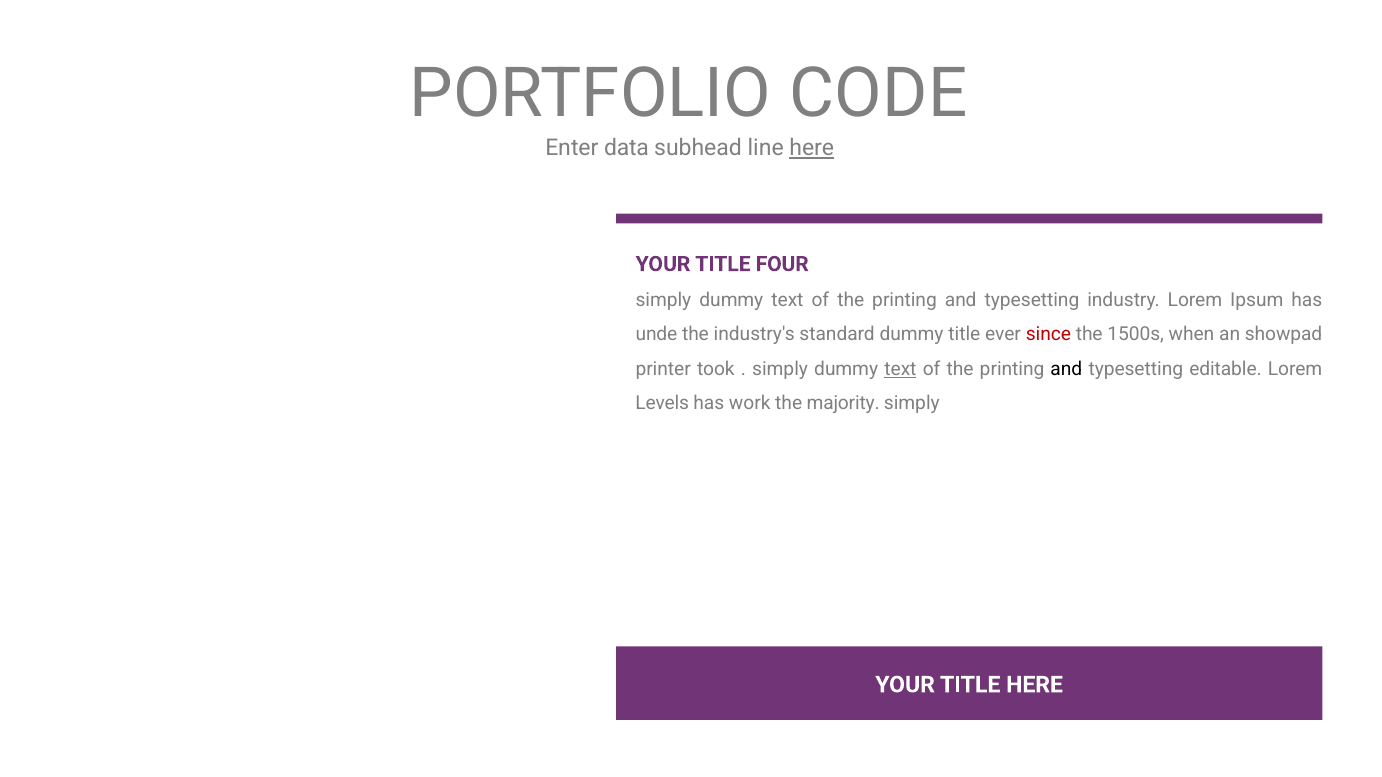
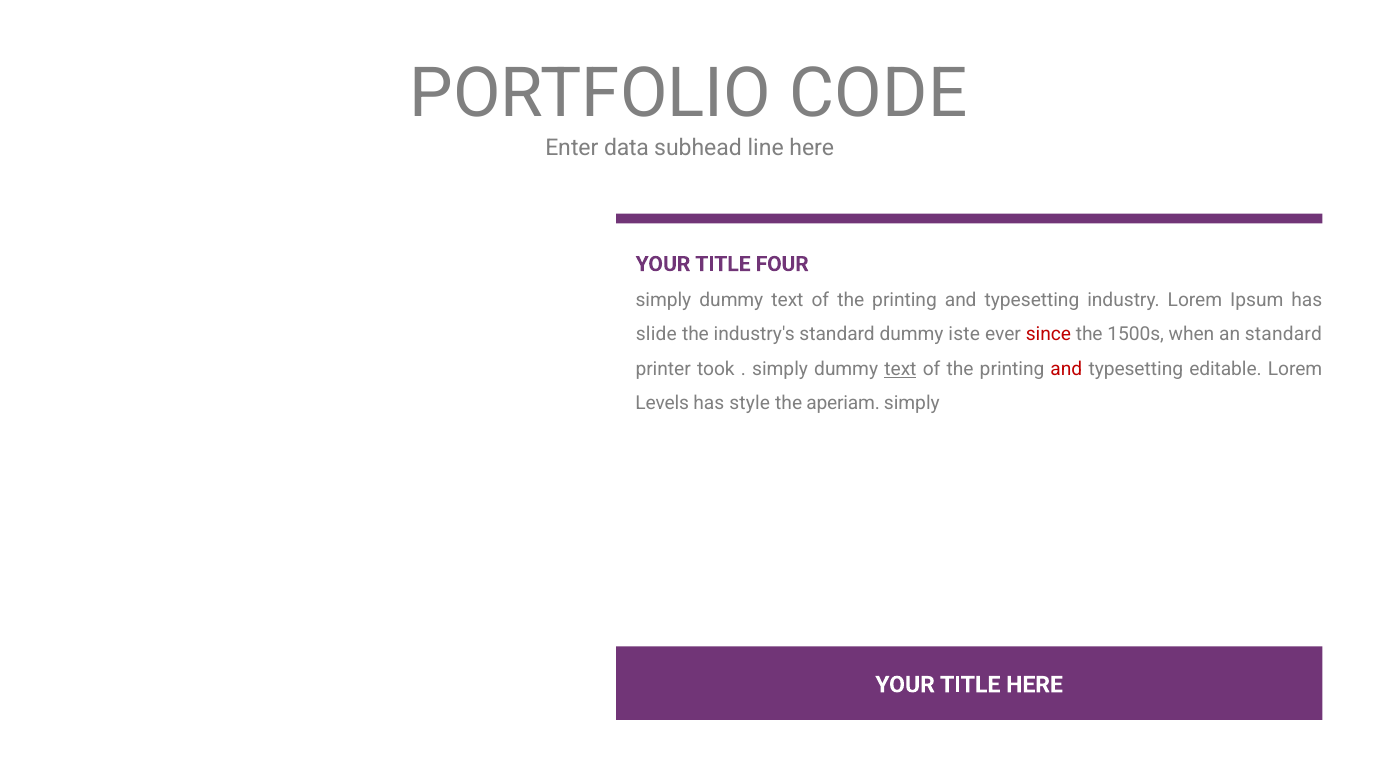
here at (812, 148) underline: present -> none
unde: unde -> slide
dummy title: title -> iste
an showpad: showpad -> standard
and at (1066, 369) colour: black -> red
work: work -> style
majority: majority -> aperiam
